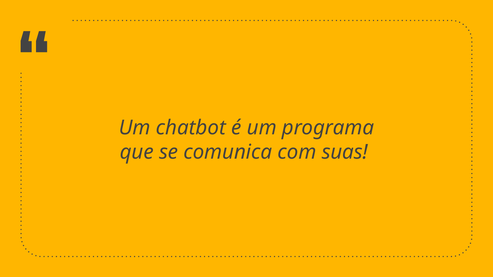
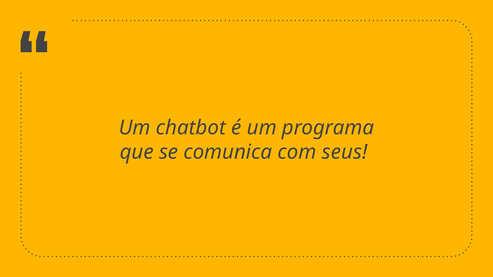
suas: suas -> seus
